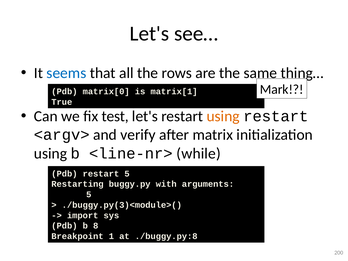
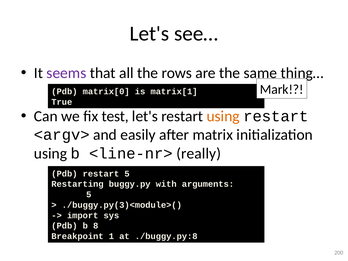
seems colour: blue -> purple
verify: verify -> easily
while: while -> really
